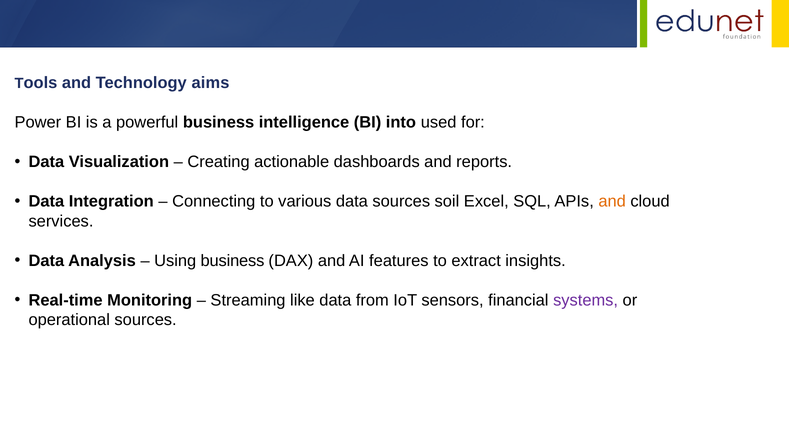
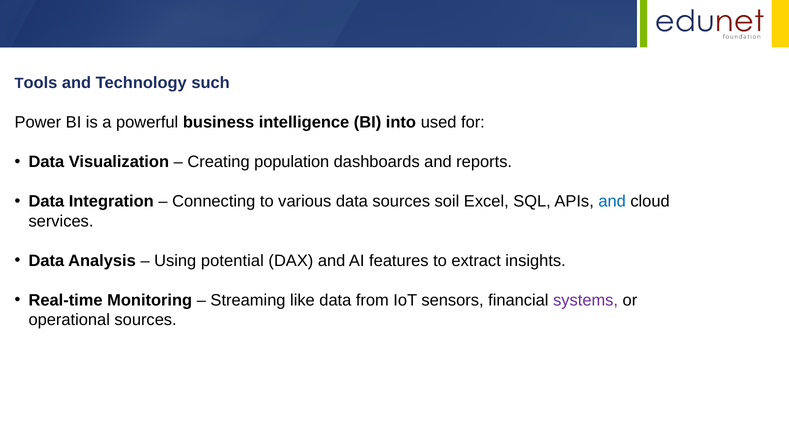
aims: aims -> such
actionable: actionable -> population
and at (612, 201) colour: orange -> blue
Using business: business -> potential
